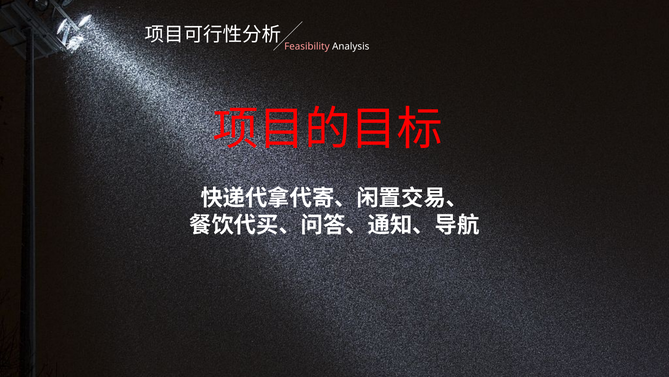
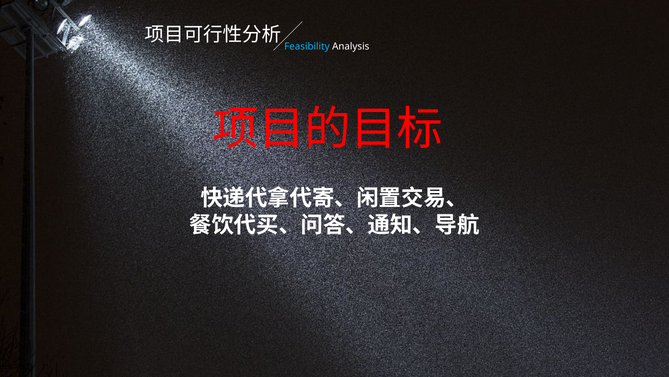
Feasibility colour: pink -> light blue
